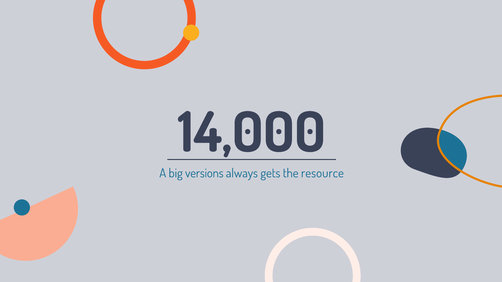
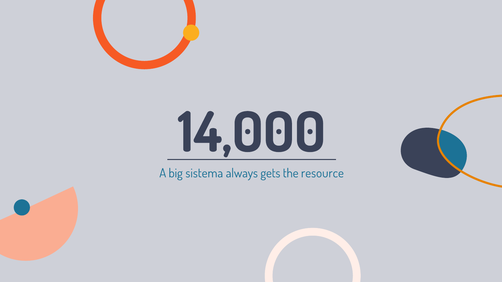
versions: versions -> sistema
